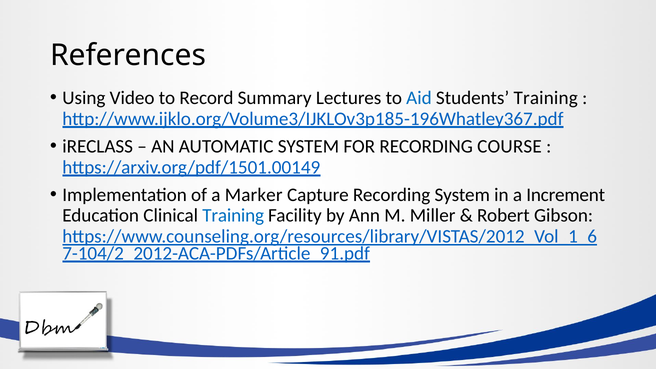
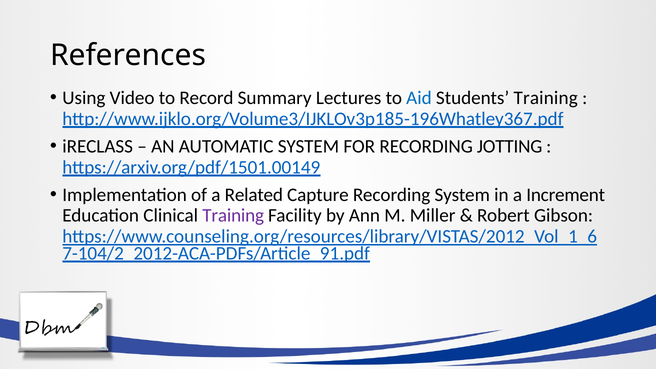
COURSE: COURSE -> JOTTING
Marker: Marker -> Related
Training at (233, 216) colour: blue -> purple
